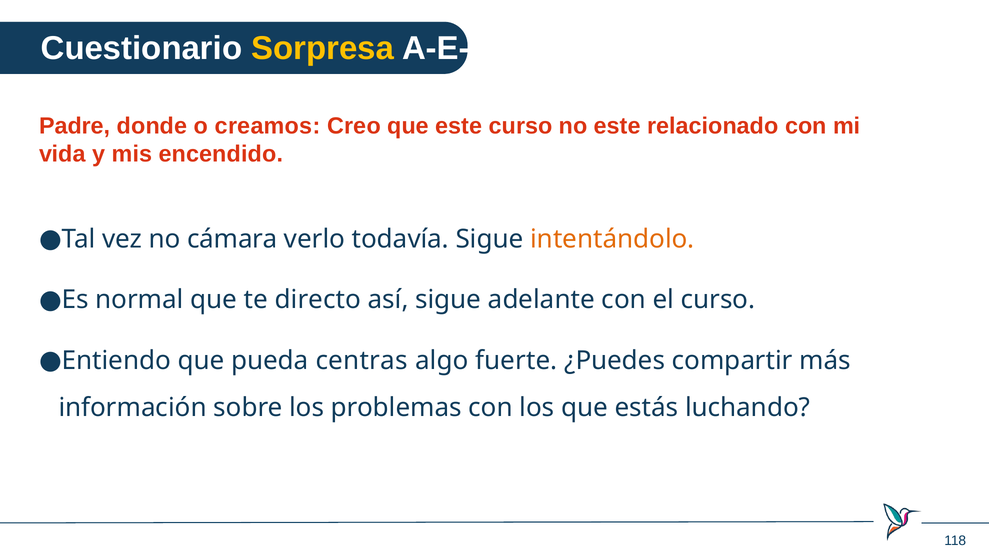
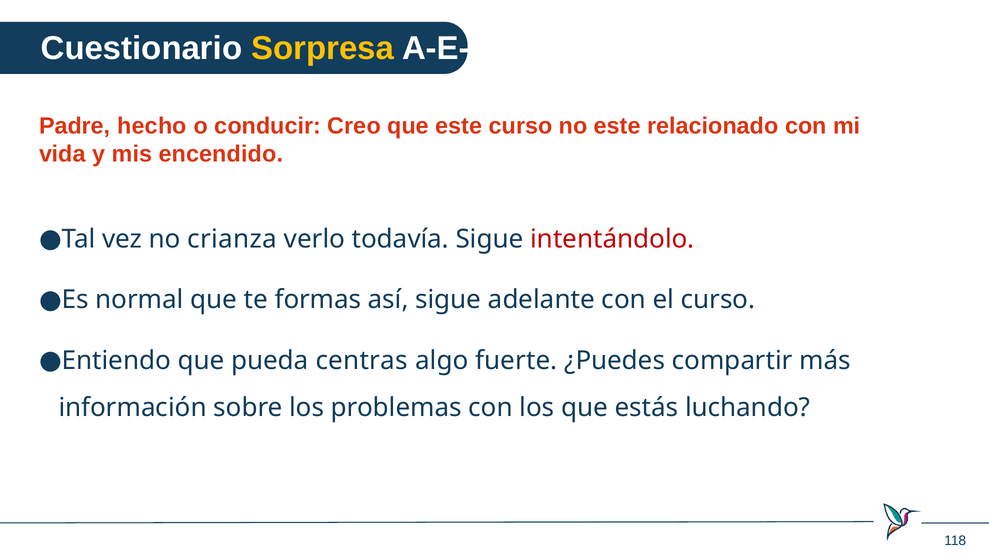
donde: donde -> hecho
creamos: creamos -> conducir
cámara: cámara -> crianza
intentándolo colour: orange -> red
directo: directo -> formas
